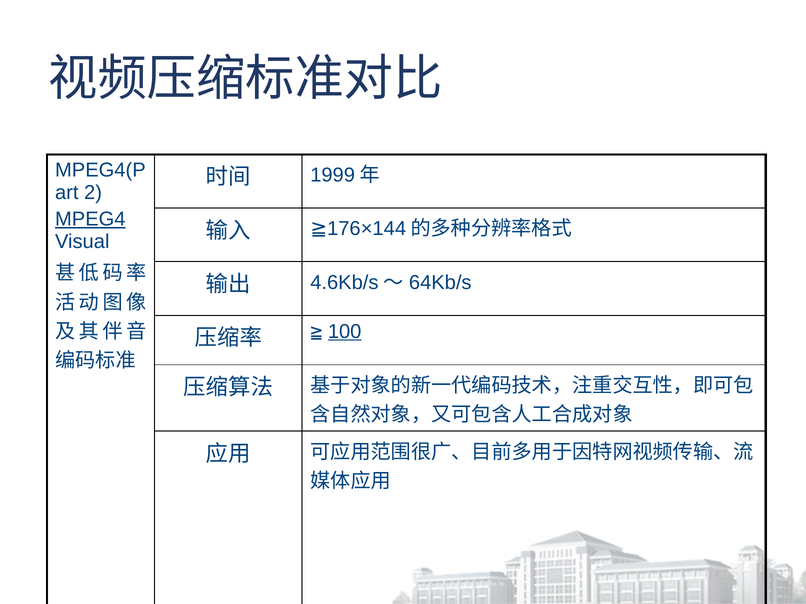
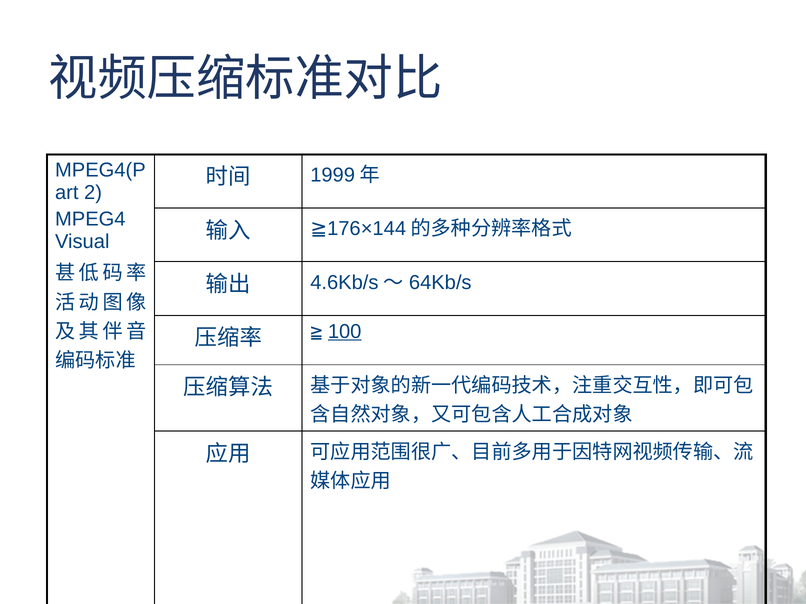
MPEG4 underline: present -> none
